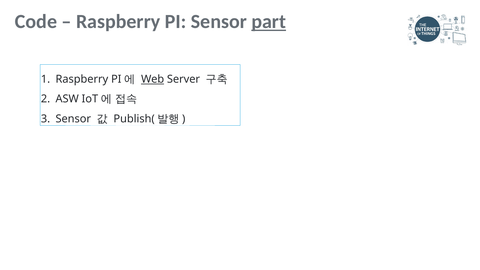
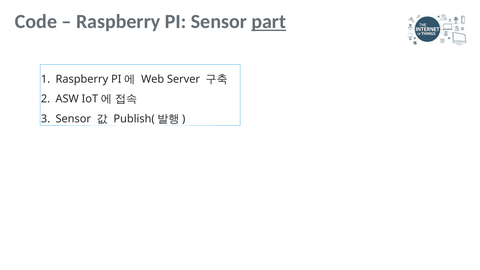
Web underline: present -> none
